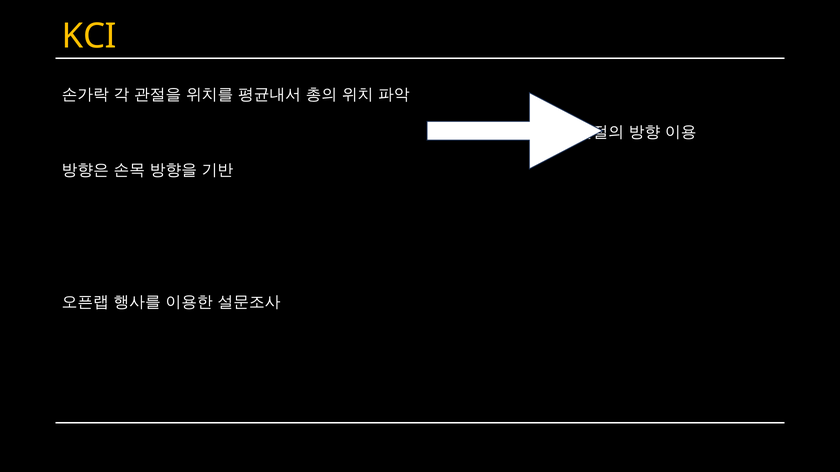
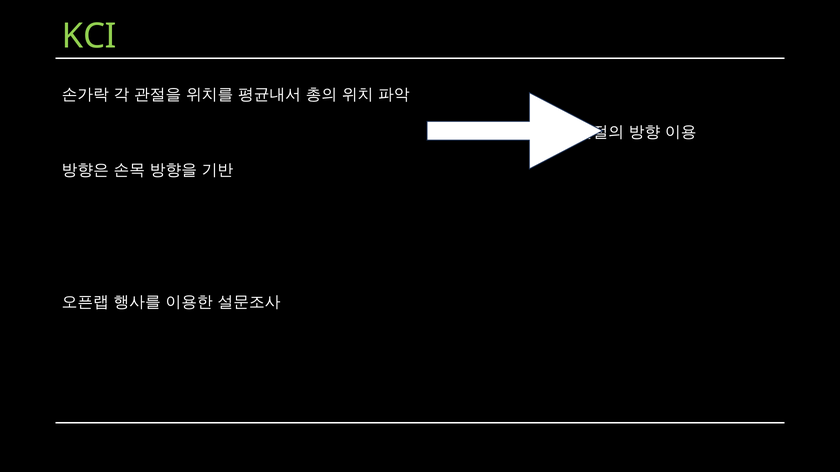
KCI colour: yellow -> light green
